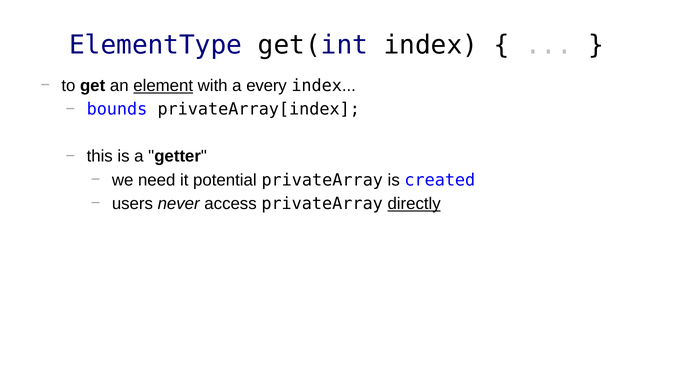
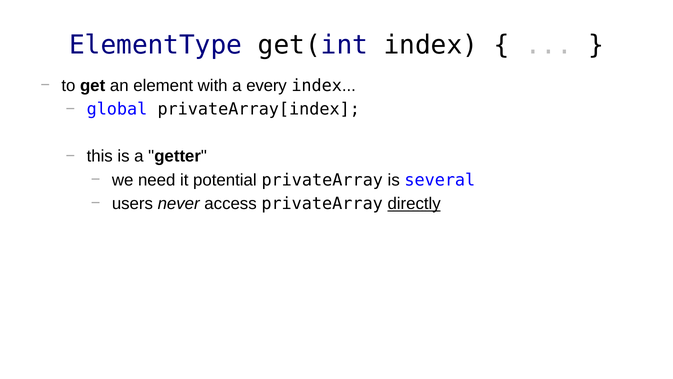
element underline: present -> none
bounds: bounds -> global
created: created -> several
